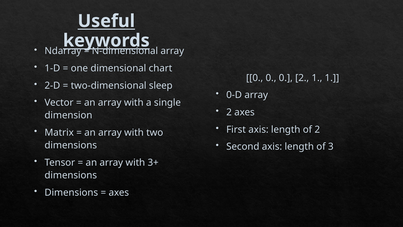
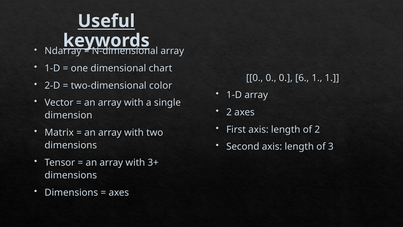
0 2: 2 -> 6
sleep: sleep -> color
0-D at (234, 95): 0-D -> 1-D
